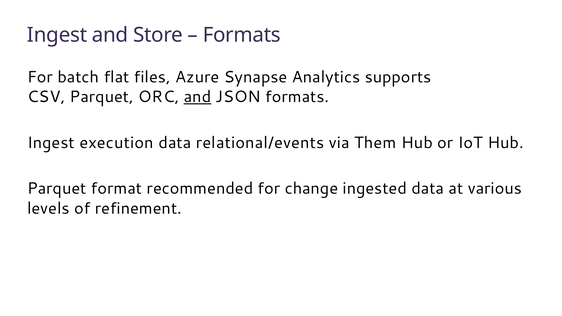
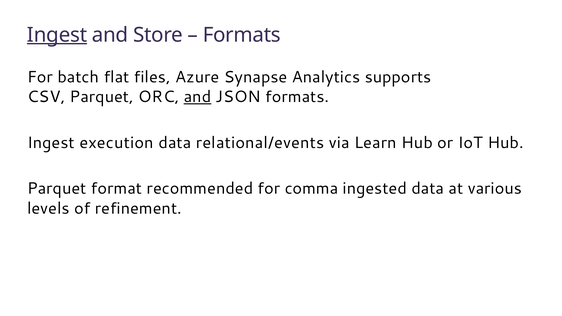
Ingest at (57, 35) underline: none -> present
Them: Them -> Learn
change: change -> comma
